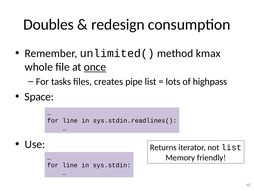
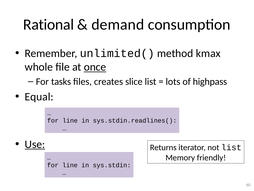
Doubles: Doubles -> Rational
redesign: redesign -> demand
pipe: pipe -> slice
Space: Space -> Equal
Use underline: none -> present
